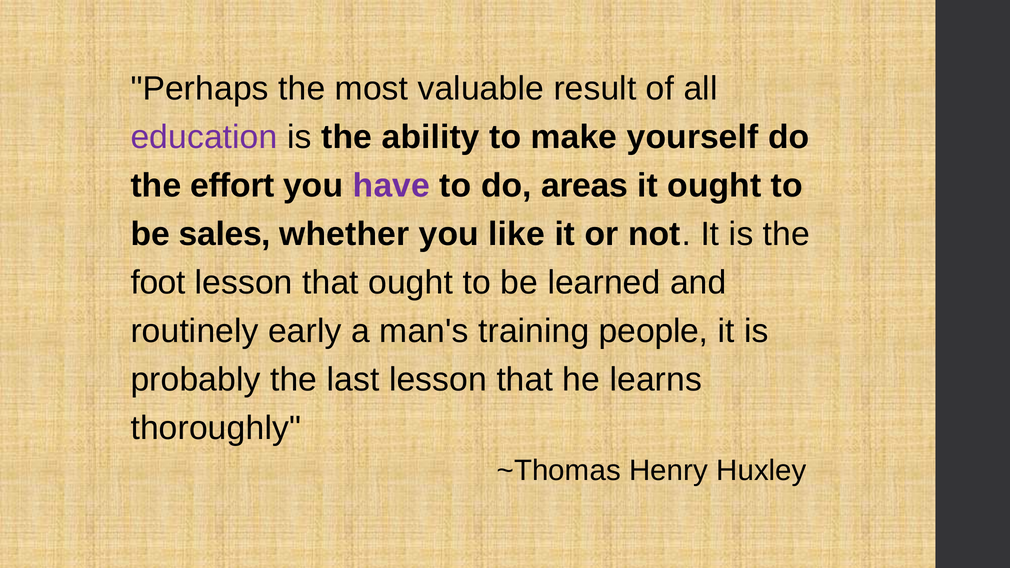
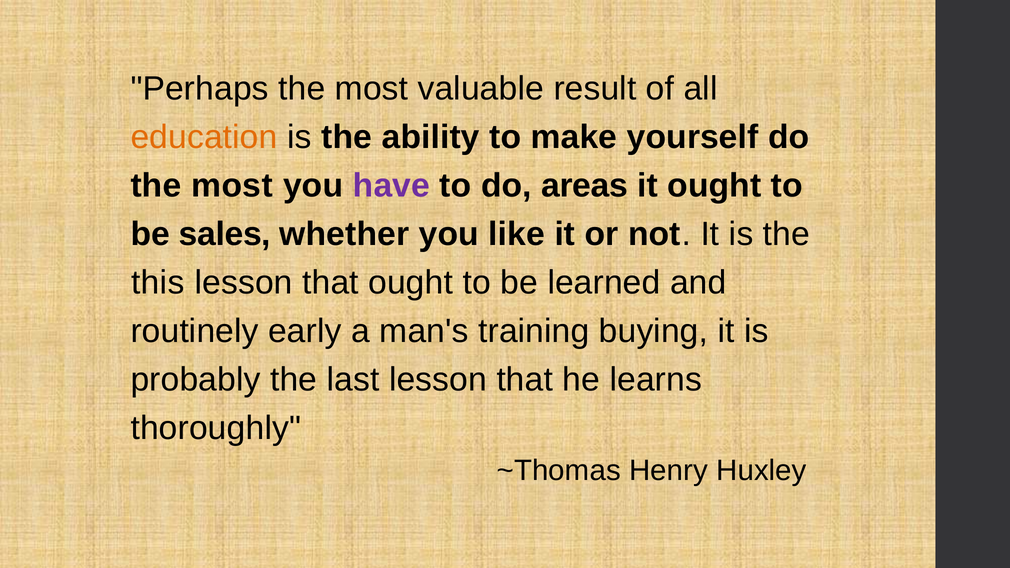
education colour: purple -> orange
effort at (232, 186): effort -> most
foot: foot -> this
people: people -> buying
